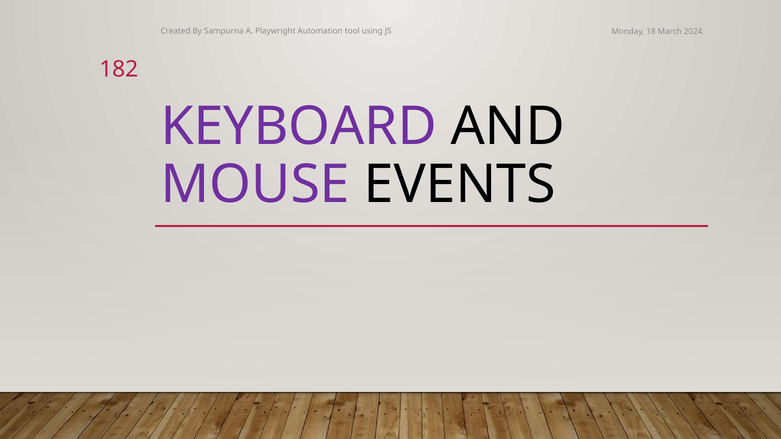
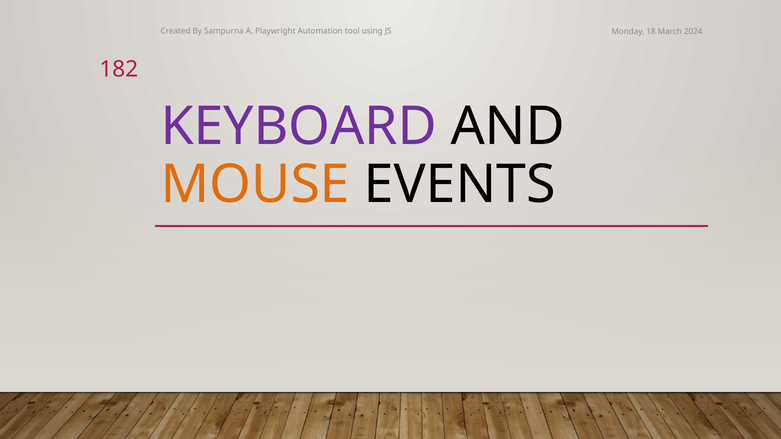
MOUSE colour: purple -> orange
